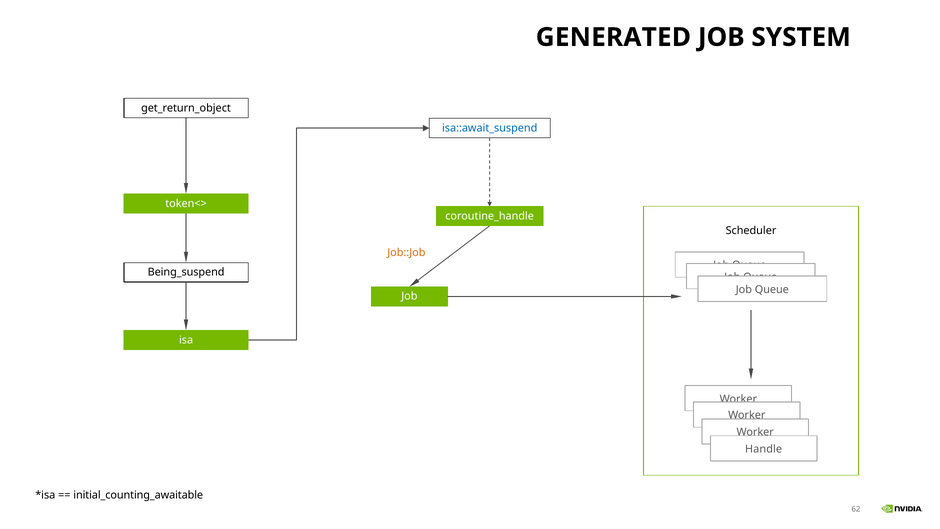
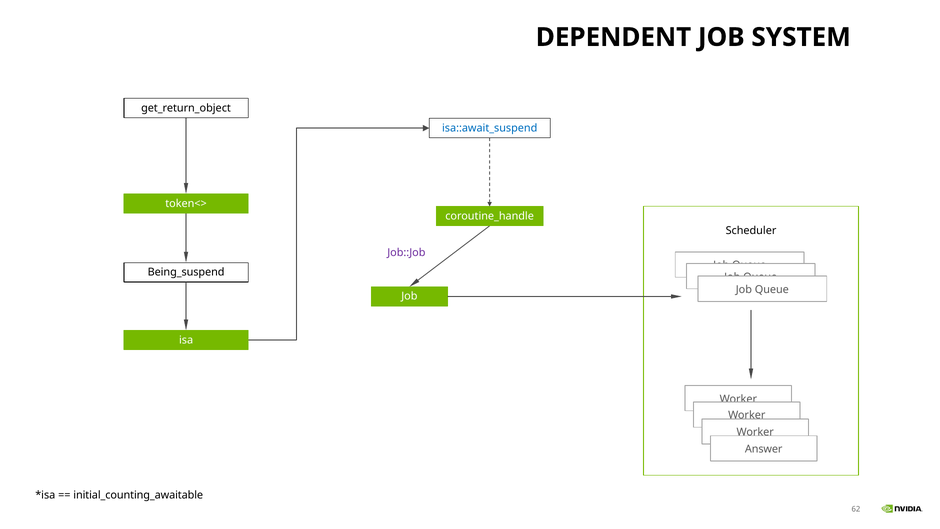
GENERATED: GENERATED -> DEPENDENT
Job::Job colour: orange -> purple
Handle: Handle -> Answer
